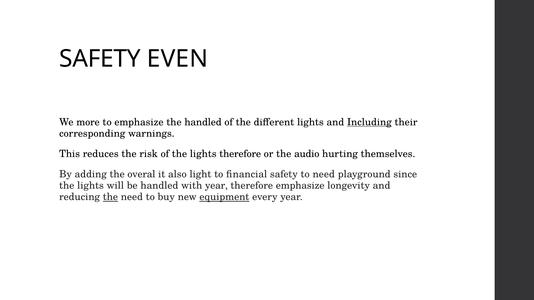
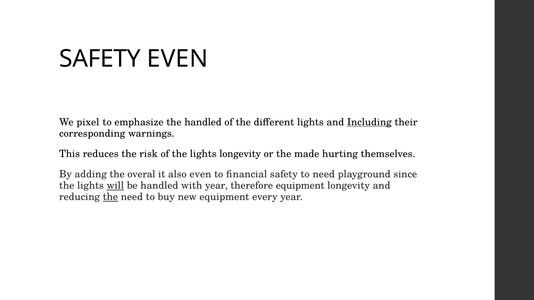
more: more -> pixel
lights therefore: therefore -> longevity
audio: audio -> made
also light: light -> even
will underline: none -> present
therefore emphasize: emphasize -> equipment
equipment at (224, 197) underline: present -> none
